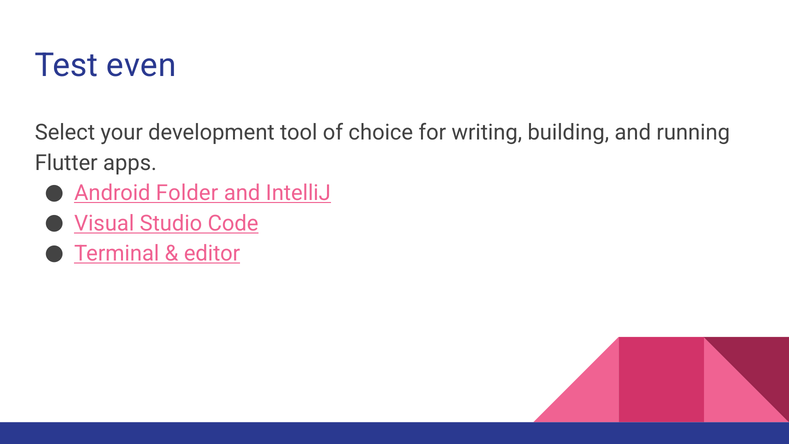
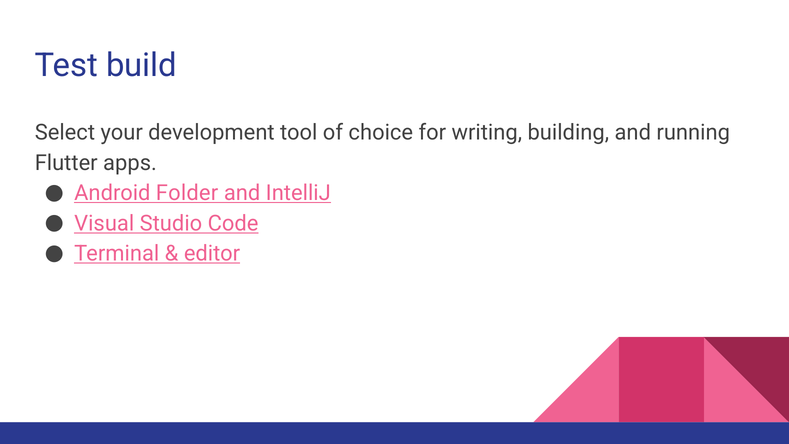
even: even -> build
